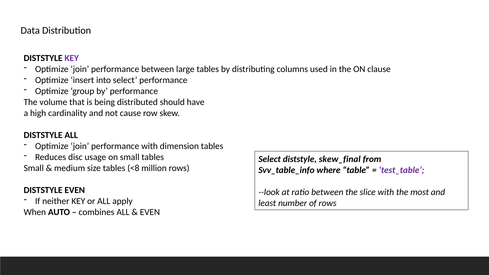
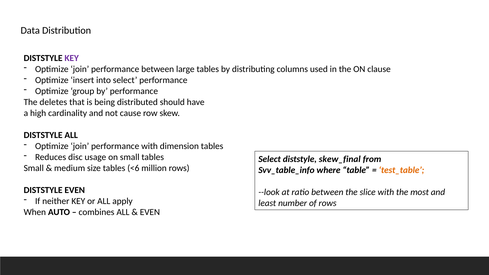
volume: volume -> deletes
<8: <8 -> <6
test_table colour: purple -> orange
